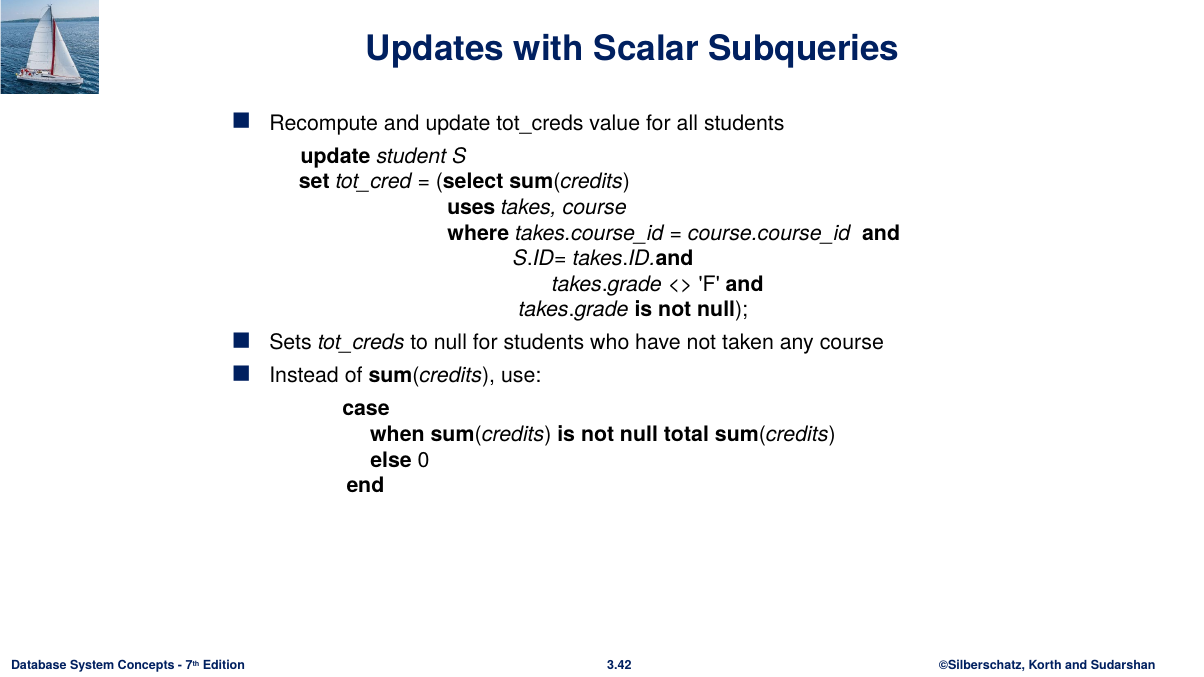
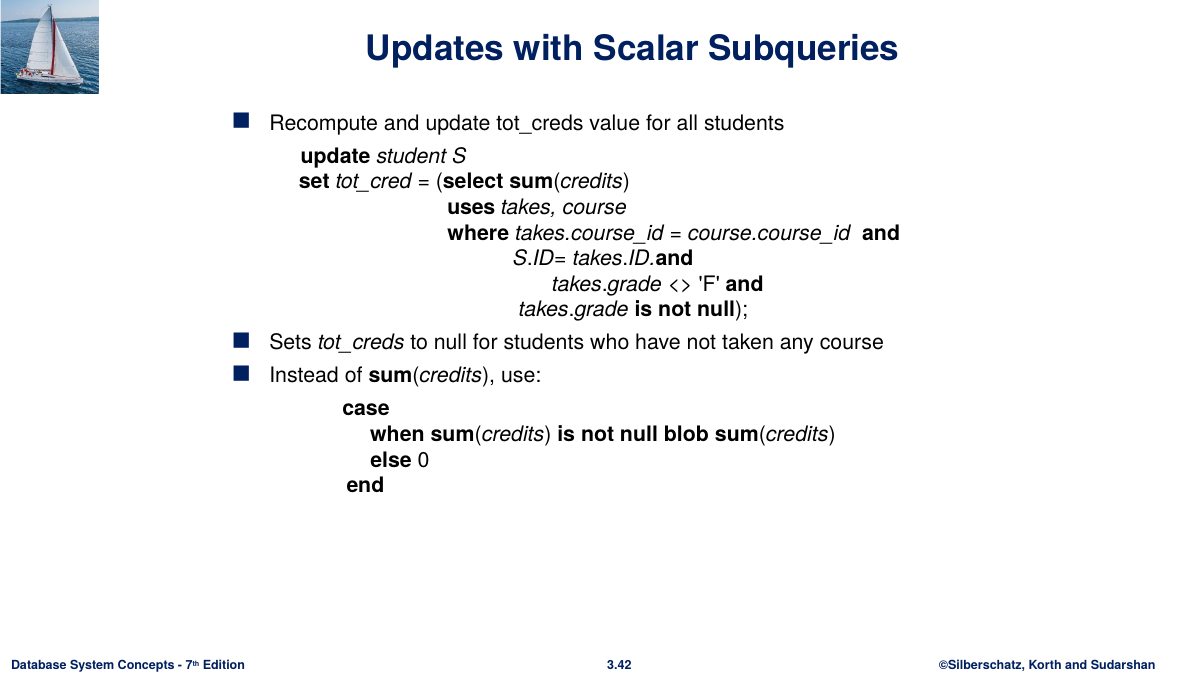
total: total -> blob
